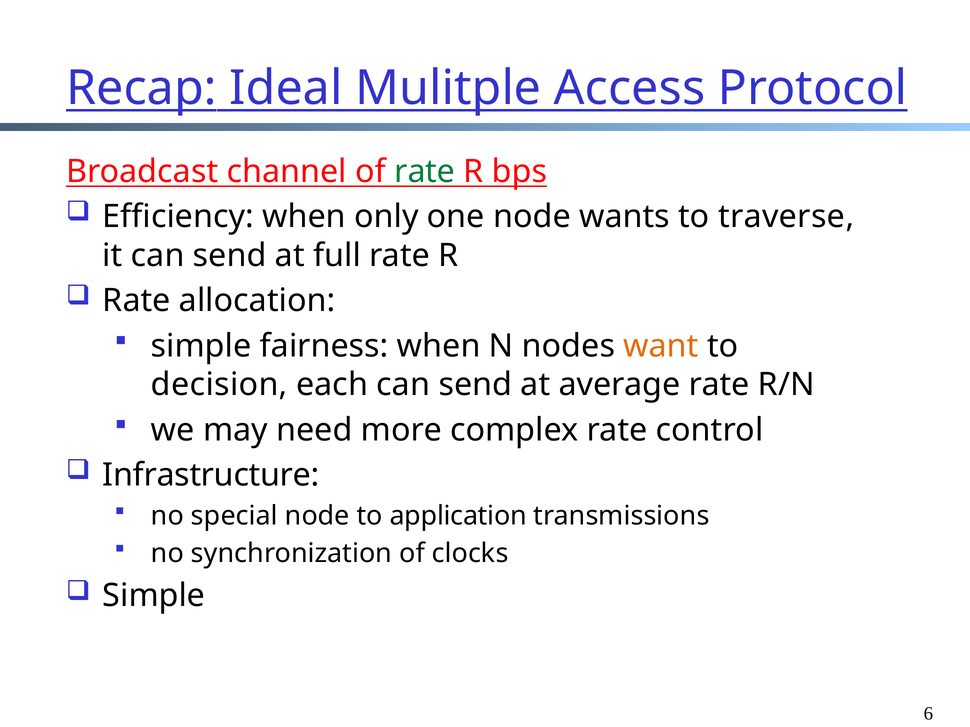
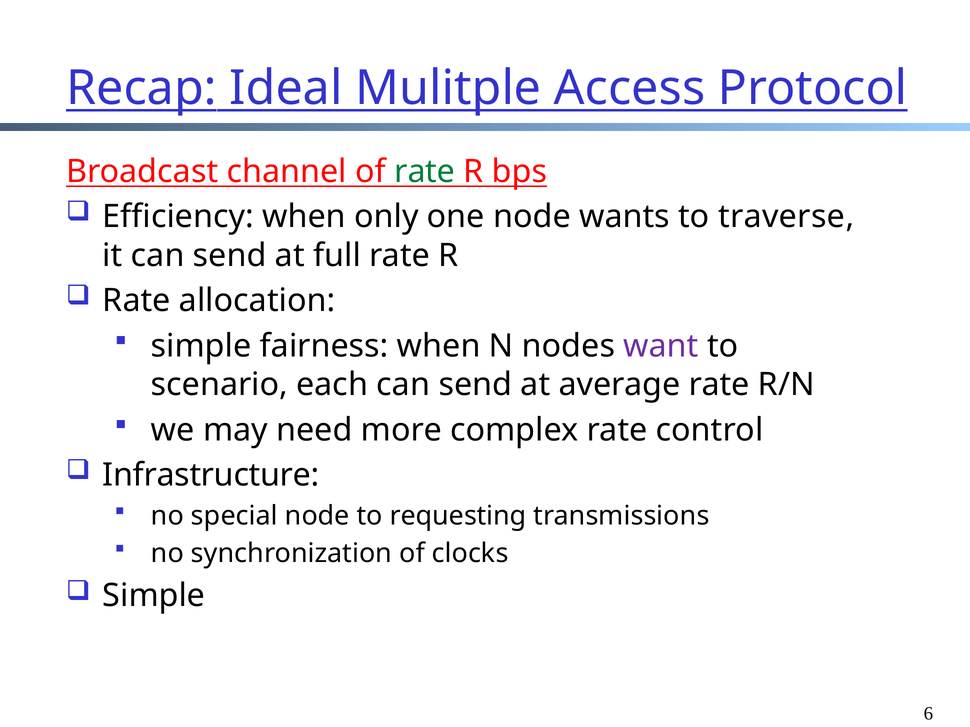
want colour: orange -> purple
decision: decision -> scenario
application: application -> requesting
